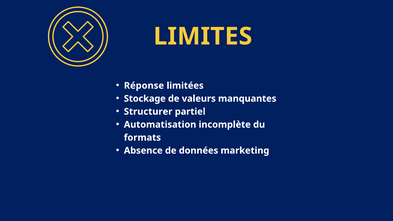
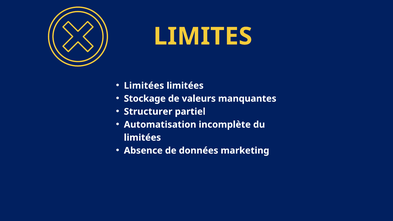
Réponse at (144, 86): Réponse -> Limitées
formats at (142, 138): formats -> limitées
